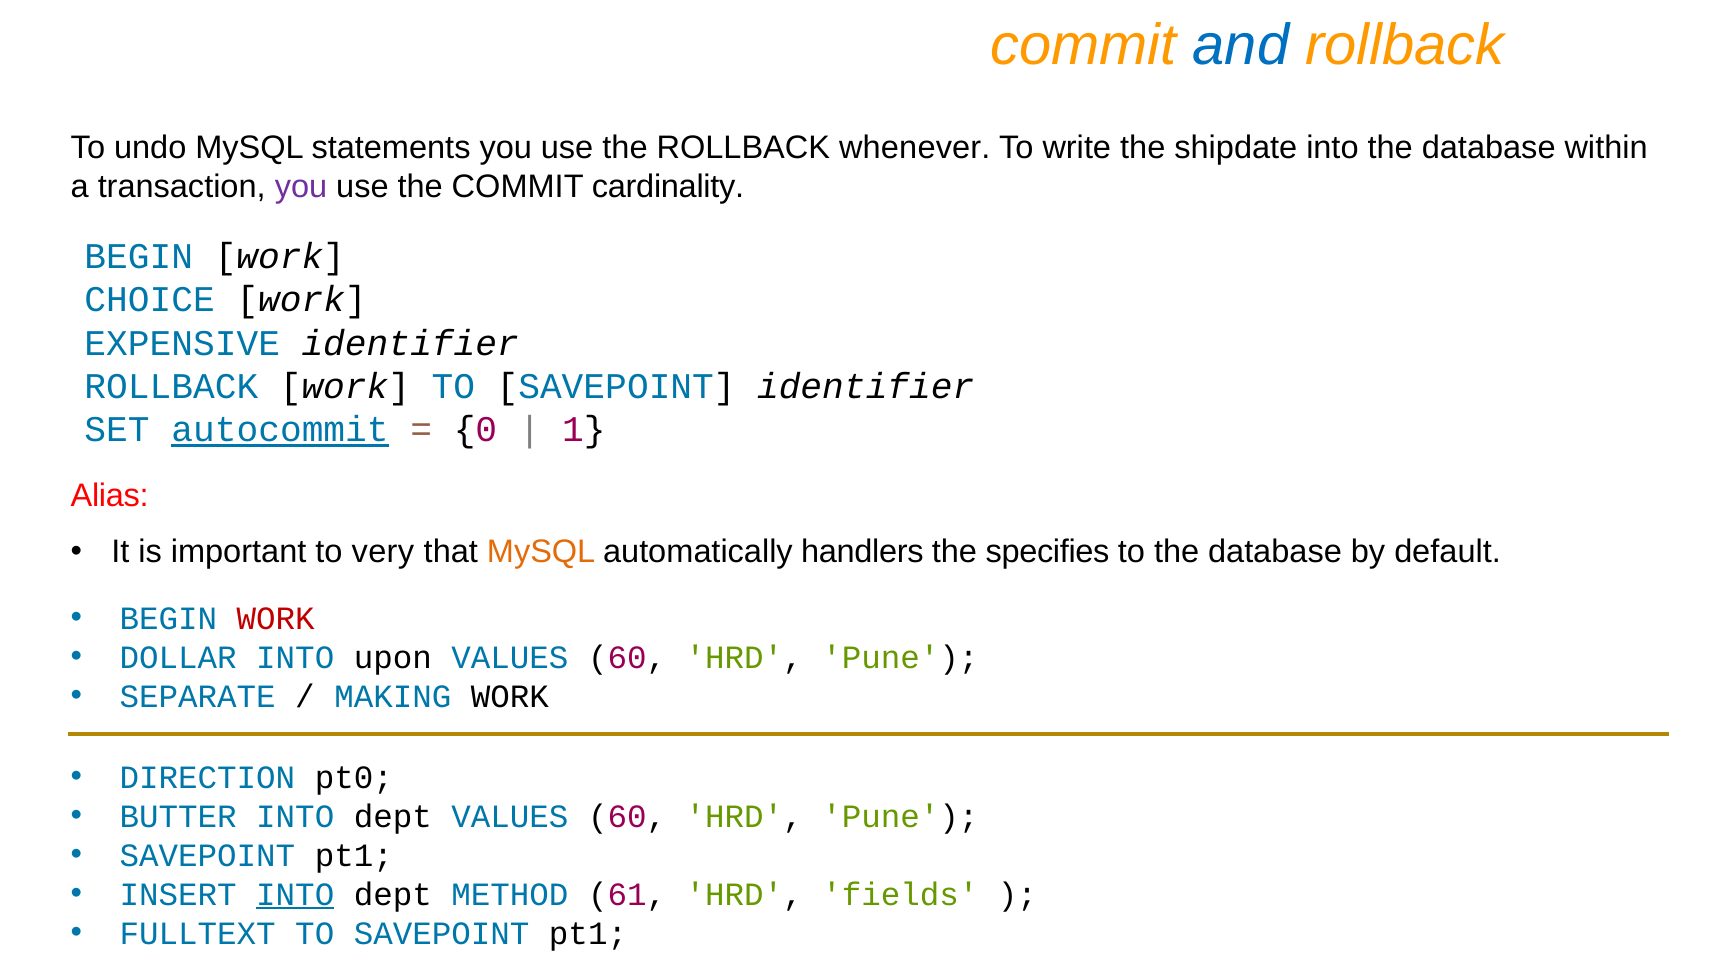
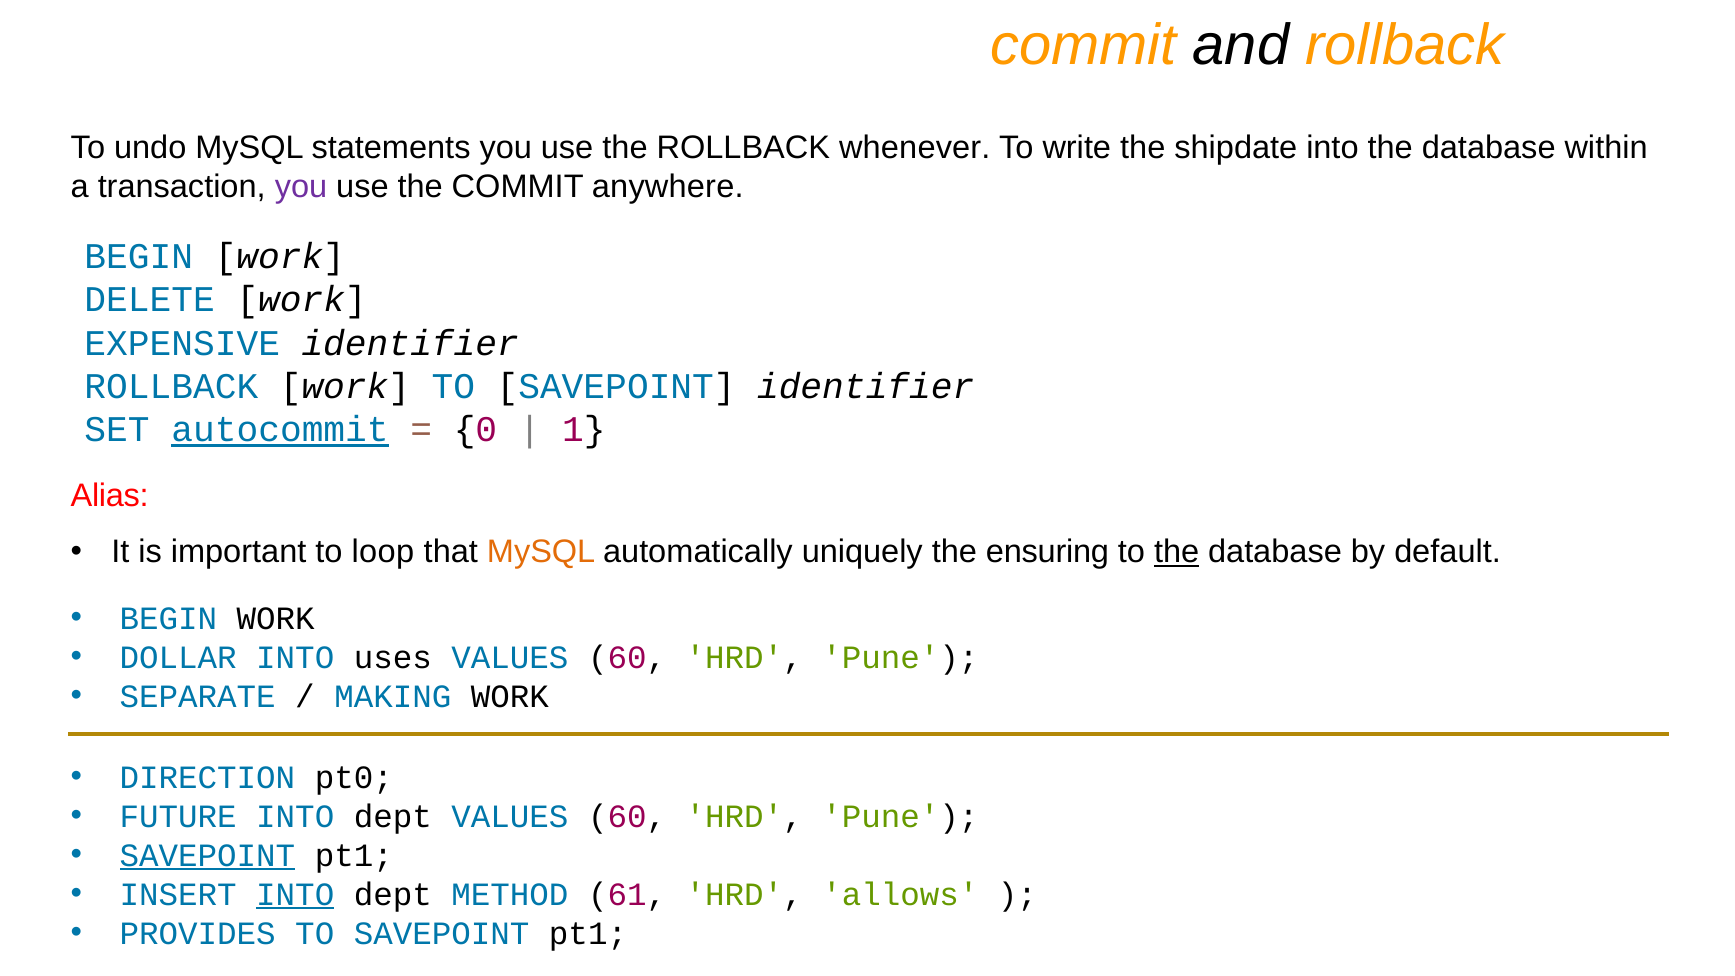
and colour: blue -> black
cardinality: cardinality -> anywhere
CHOICE: CHOICE -> DELETE
very: very -> loop
handlers: handlers -> uniquely
specifies: specifies -> ensuring
the at (1177, 552) underline: none -> present
WORK at (276, 619) colour: red -> black
upon: upon -> uses
BUTTER: BUTTER -> FUTURE
SAVEPOINT at (207, 855) underline: none -> present
fields: fields -> allows
FULLTEXT: FULLTEXT -> PROVIDES
